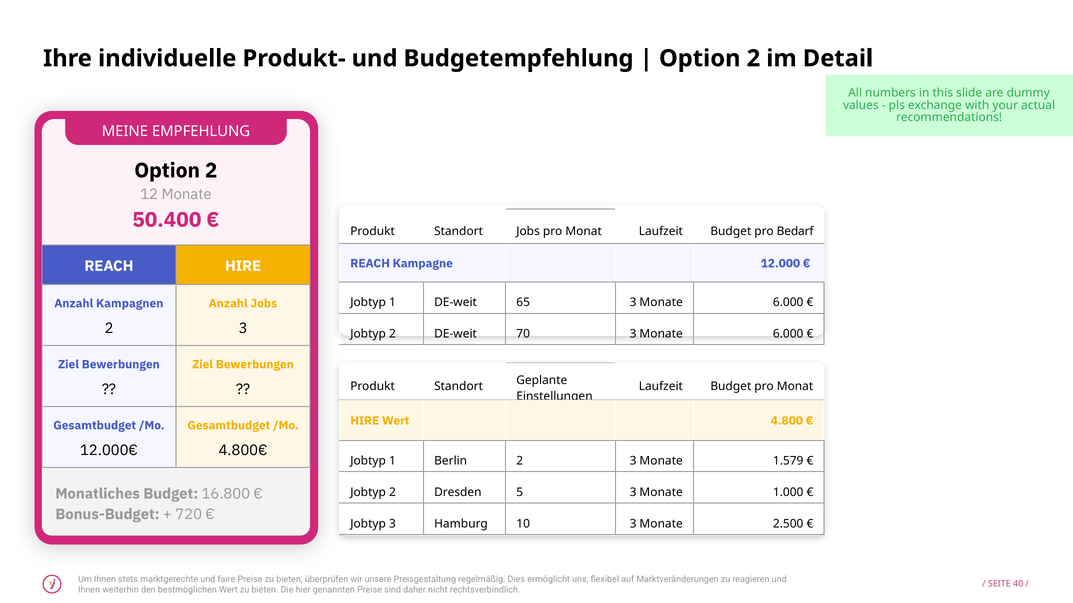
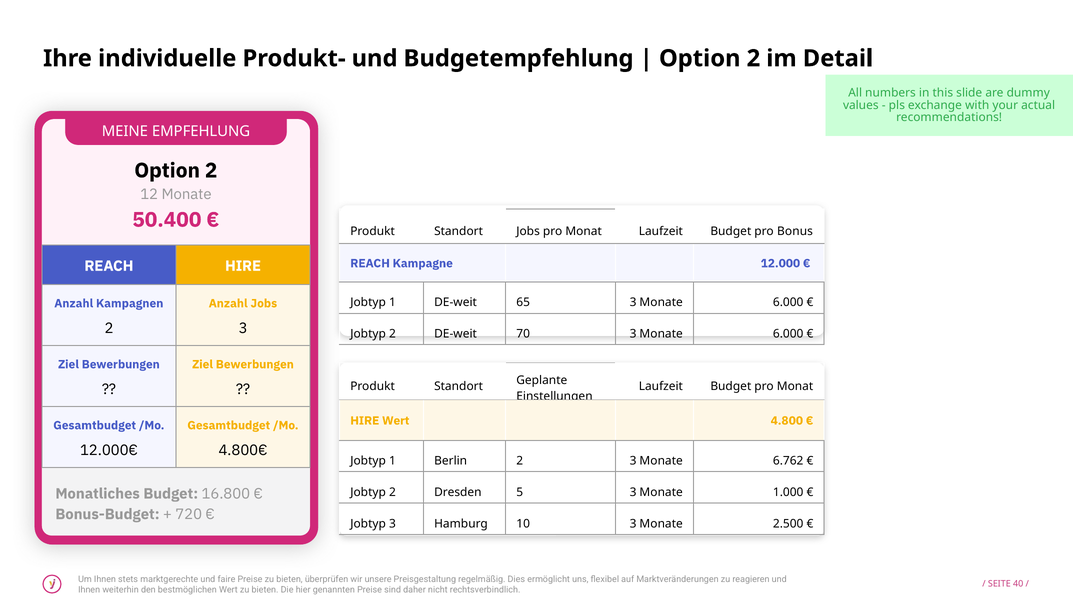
Bedarf: Bedarf -> Bonus
1.579: 1.579 -> 6.762
